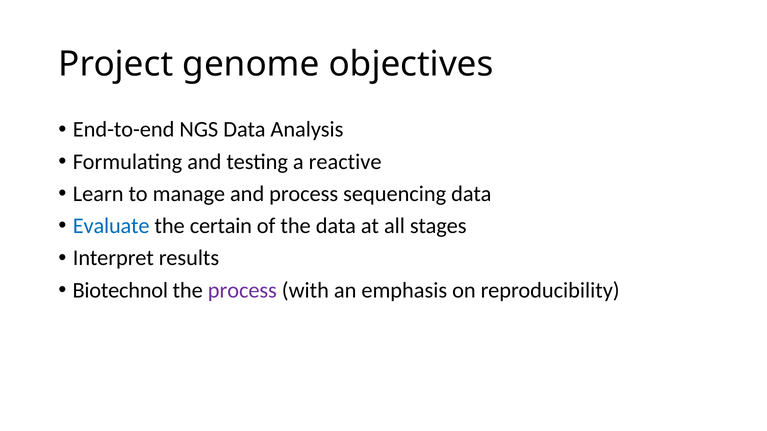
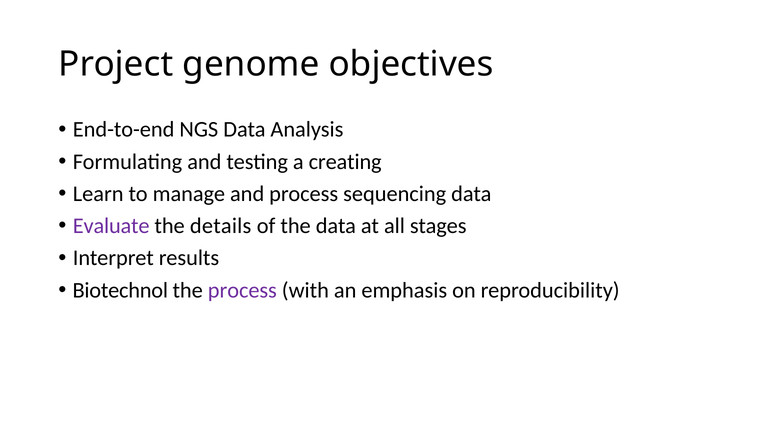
reactive: reactive -> creating
Evaluate colour: blue -> purple
certain: certain -> details
